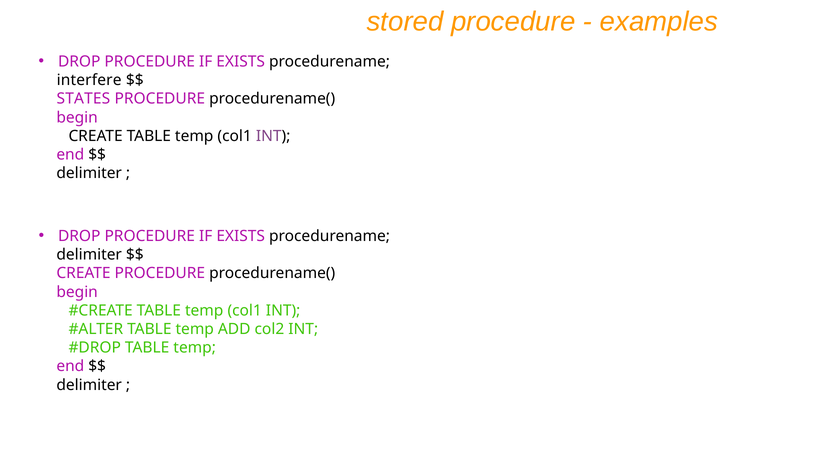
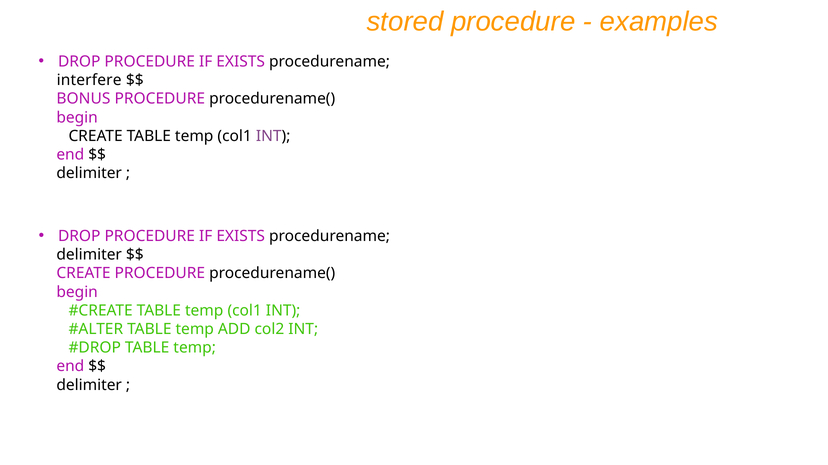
STATES: STATES -> BONUS
